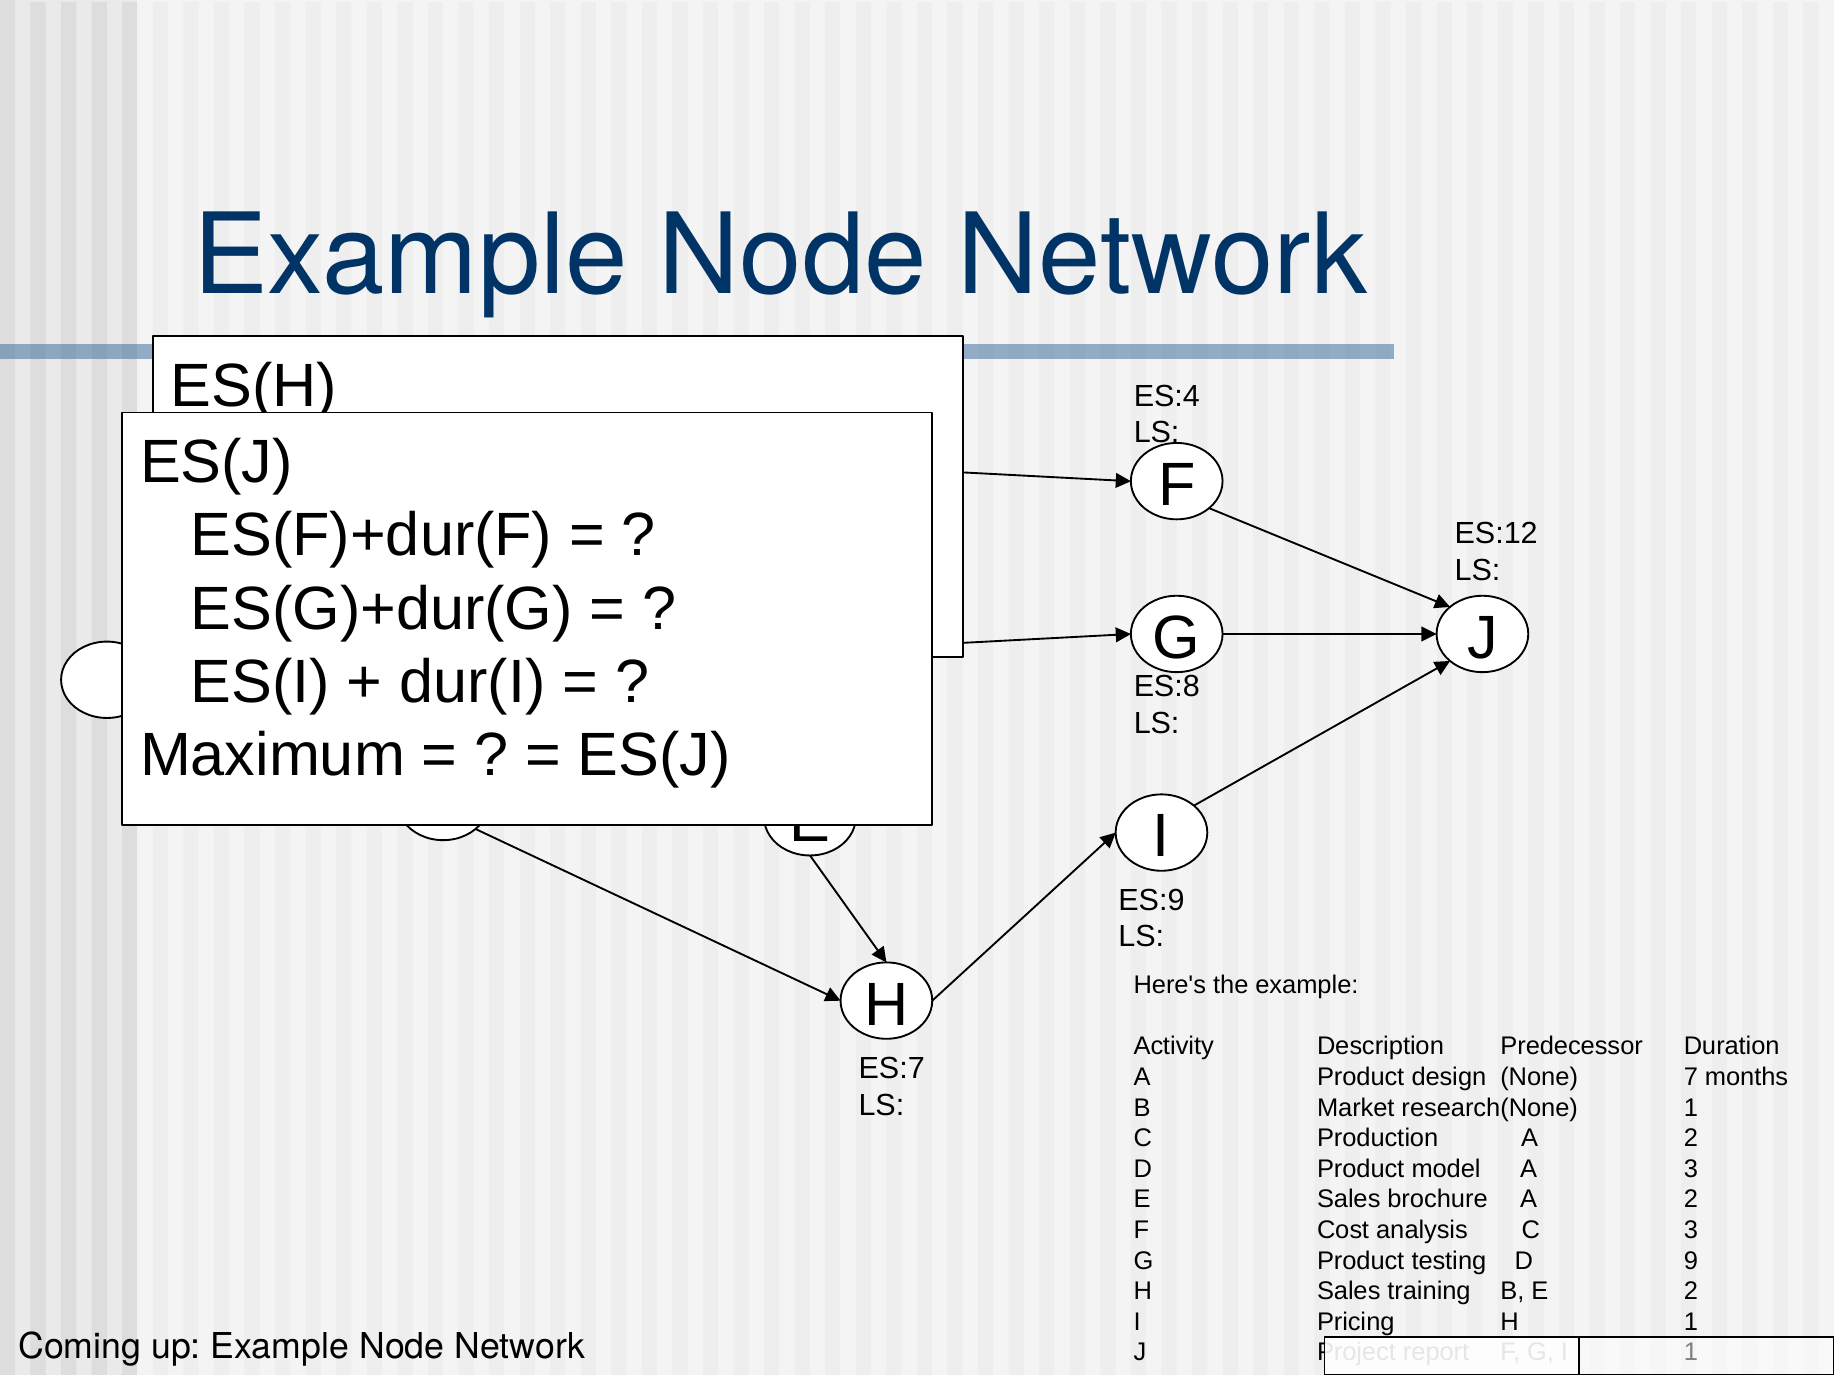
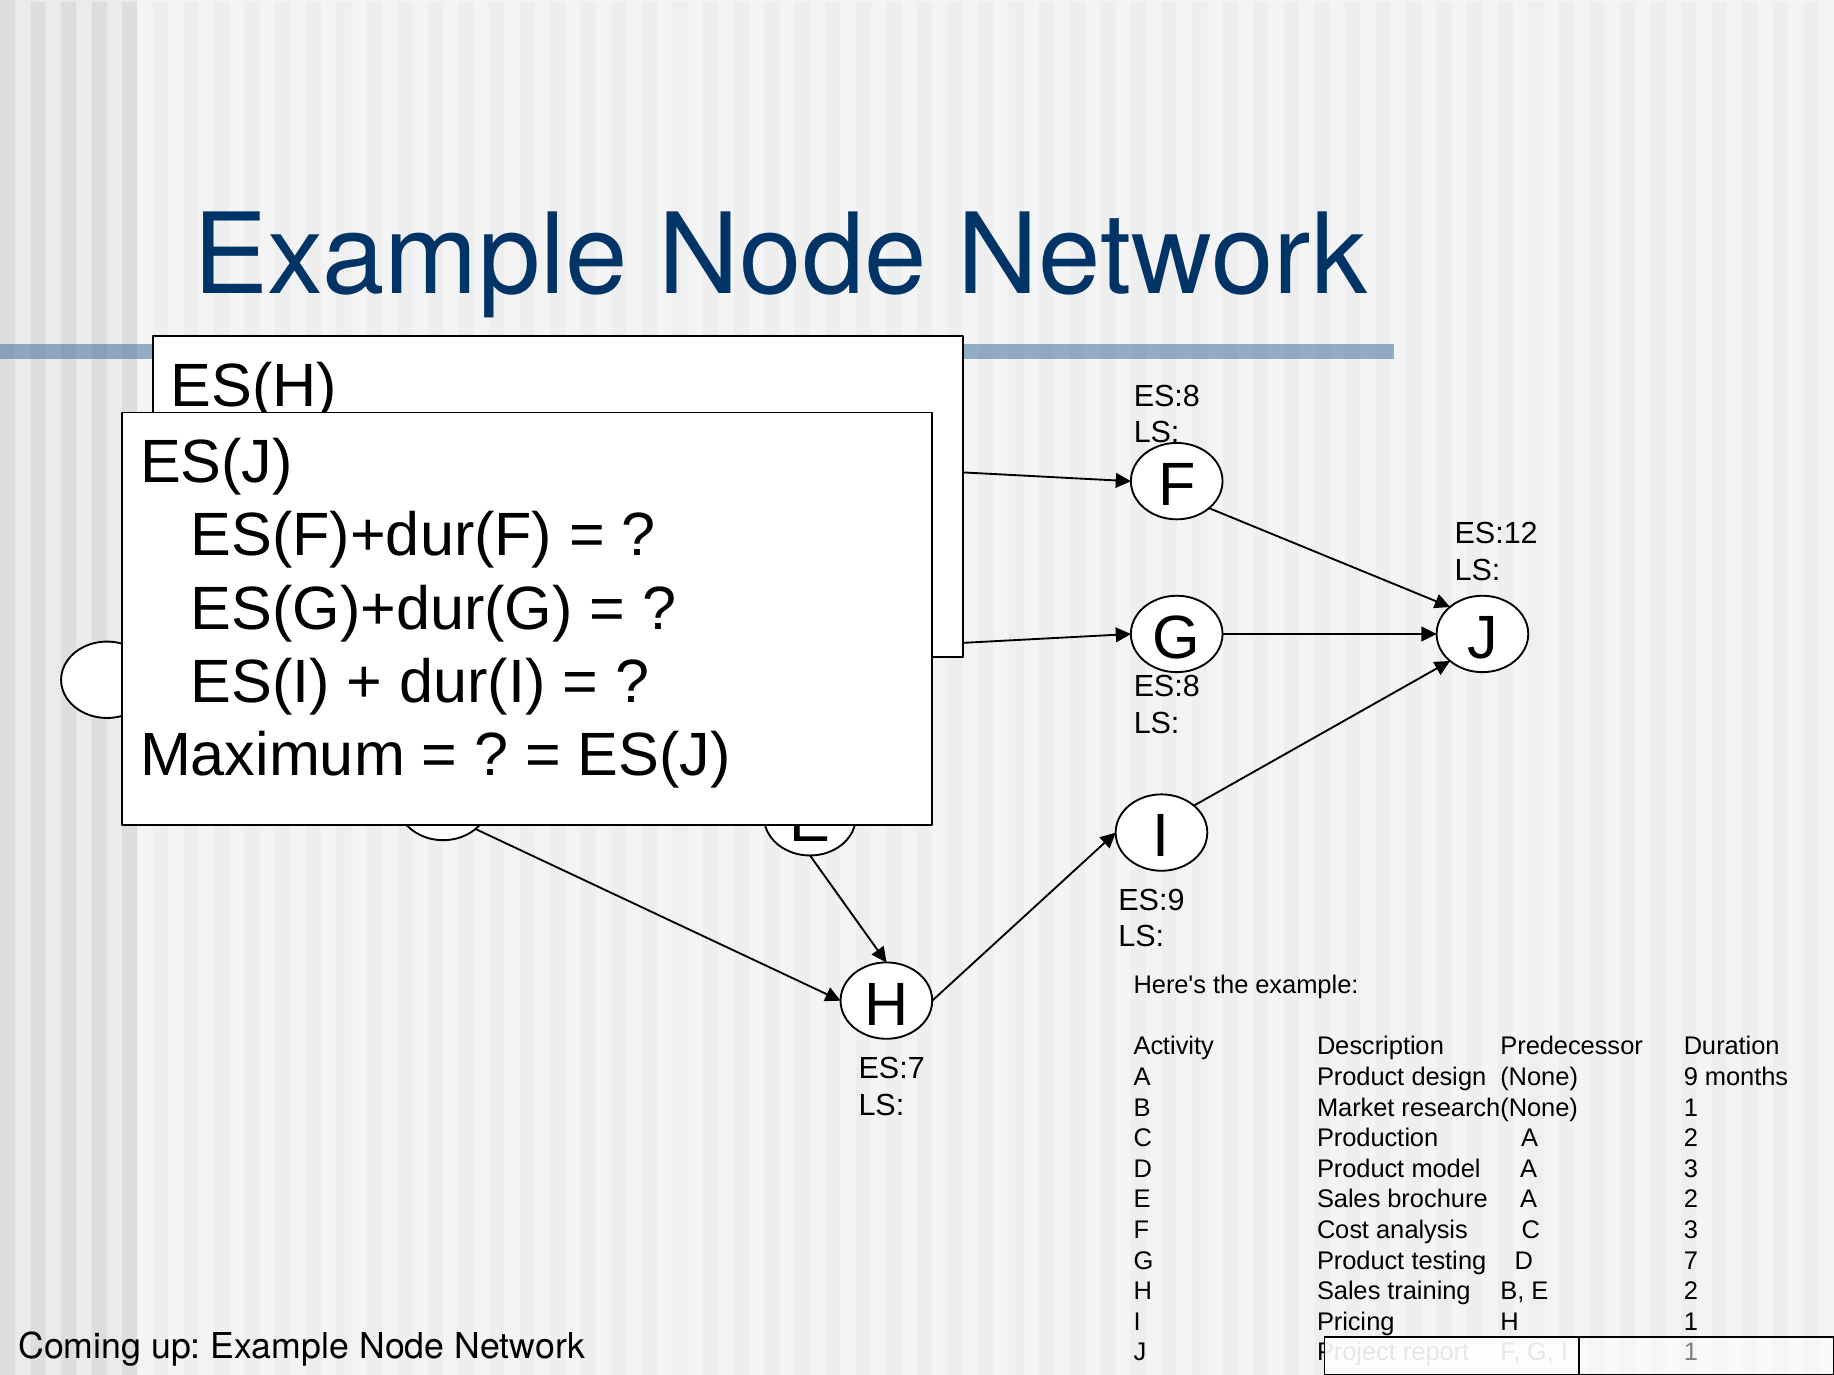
ES:4 at (1167, 396): ES:4 -> ES:8
None 7: 7 -> 9
D 9: 9 -> 7
